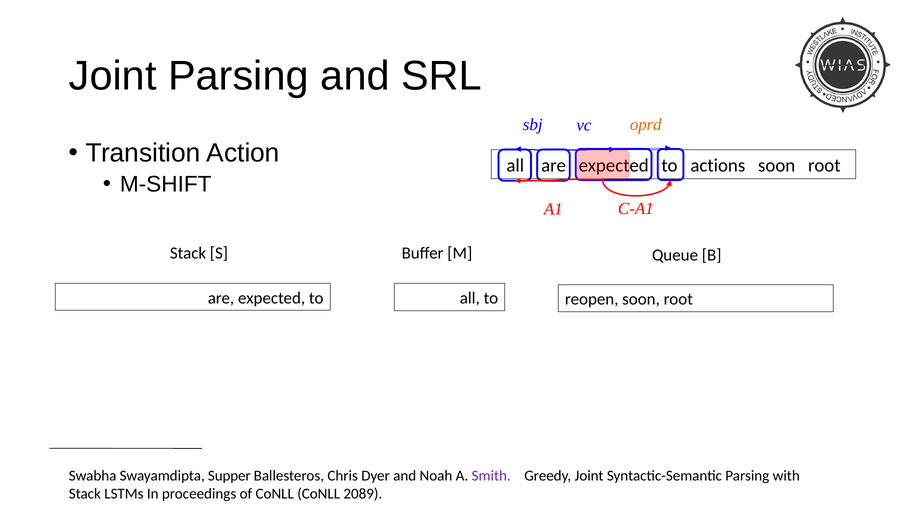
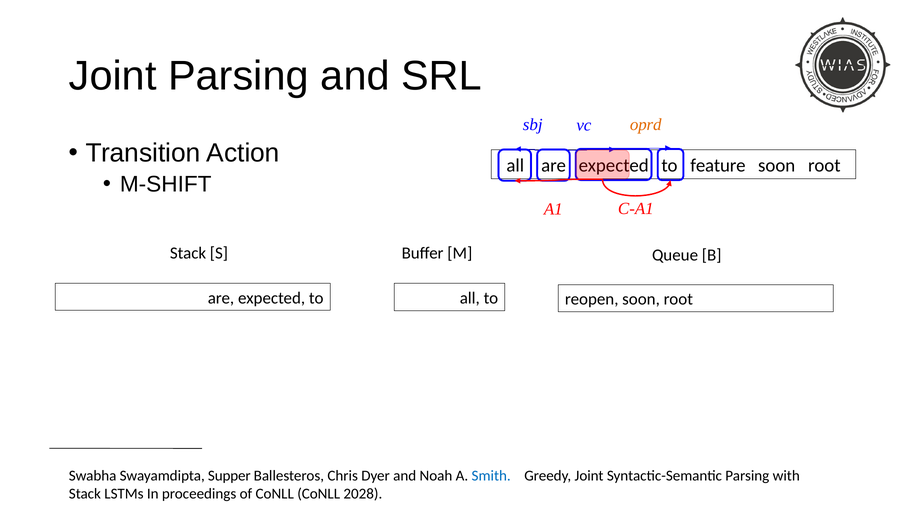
actions: actions -> feature
Smith colour: purple -> blue
2089: 2089 -> 2028
